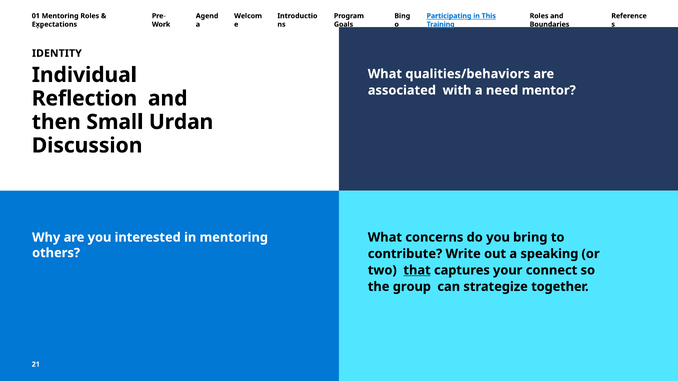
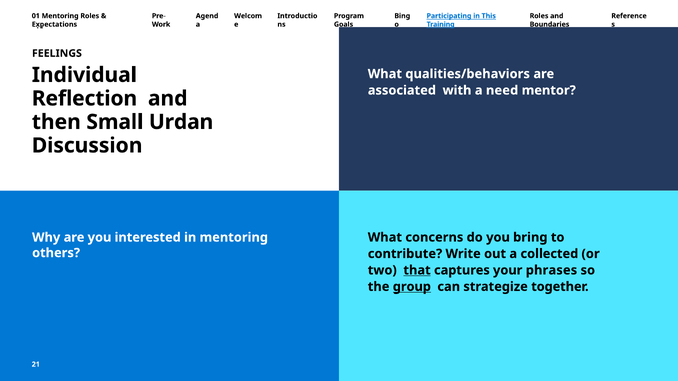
IDENTITY: IDENTITY -> FEELINGS
speaking: speaking -> collected
connect: connect -> phrases
group underline: none -> present
